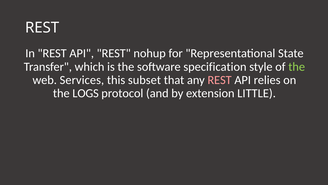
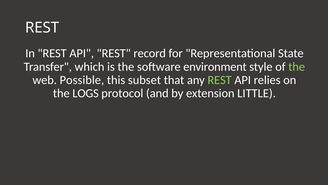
nohup: nohup -> record
specification: specification -> environment
Services: Services -> Possible
REST at (220, 80) colour: pink -> light green
